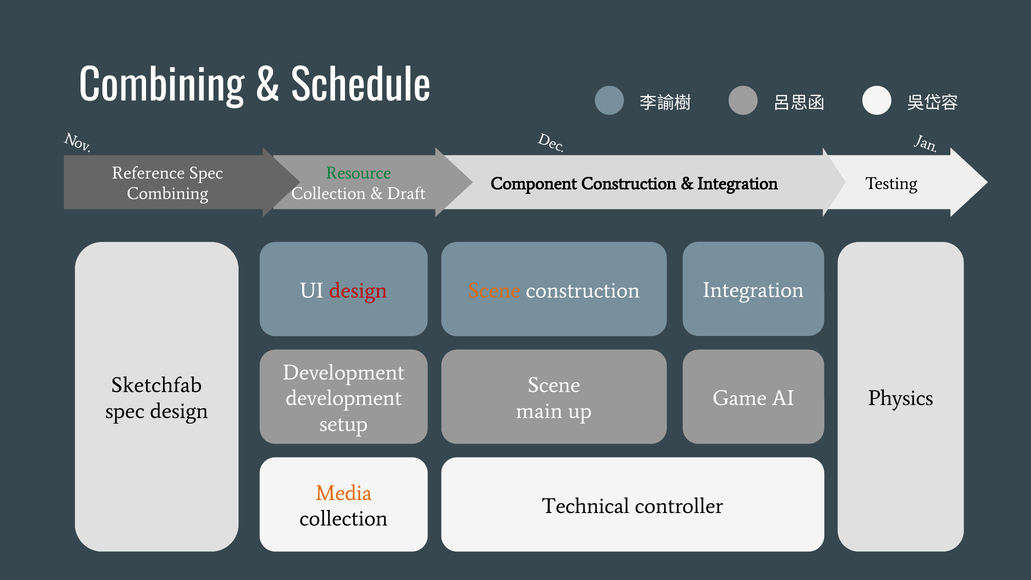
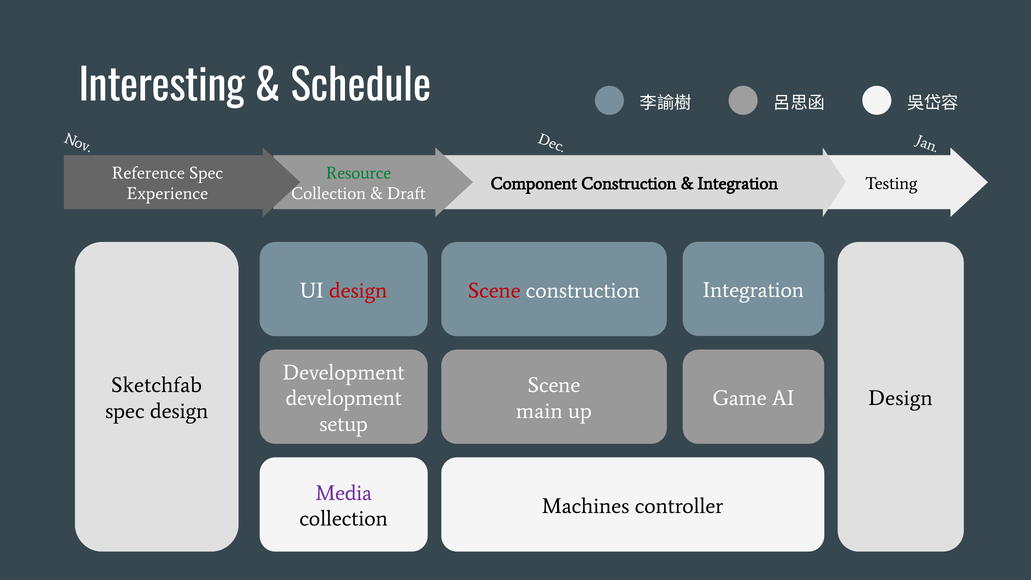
Combining at (162, 87): Combining -> Interesting
Combining at (168, 194): Combining -> Experience
Scene at (494, 291) colour: orange -> red
Physics at (901, 398): Physics -> Design
Media colour: orange -> purple
Technical: Technical -> Machines
